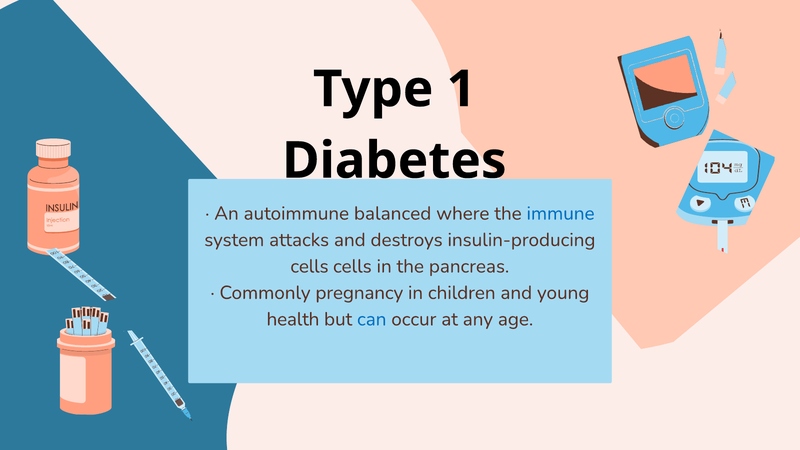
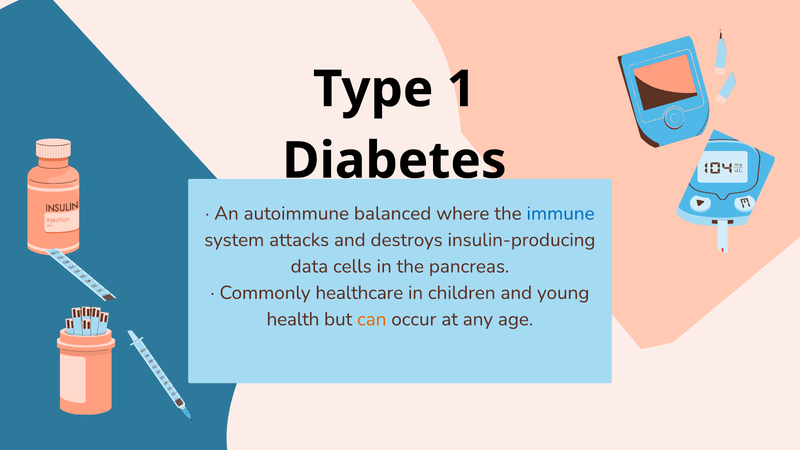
cells at (309, 266): cells -> data
pregnancy: pregnancy -> healthcare
can colour: blue -> orange
